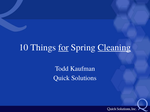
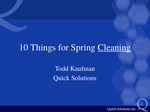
for underline: present -> none
